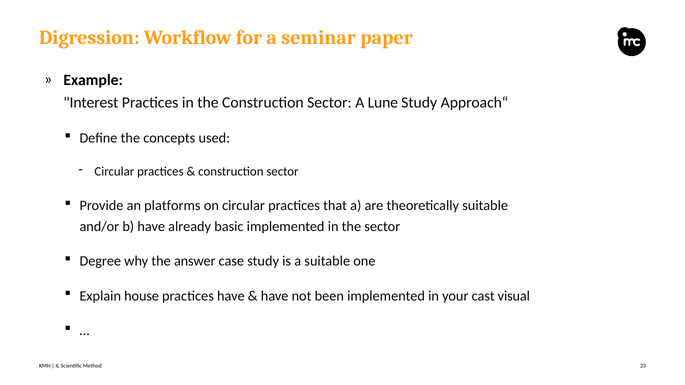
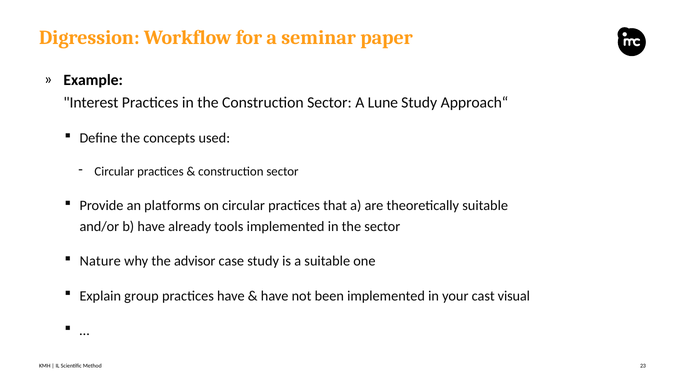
basic: basic -> tools
Degree: Degree -> Nature
answer: answer -> advisor
house: house -> group
